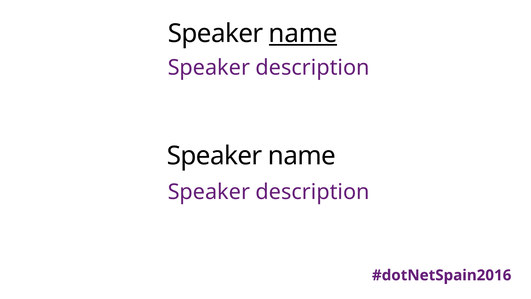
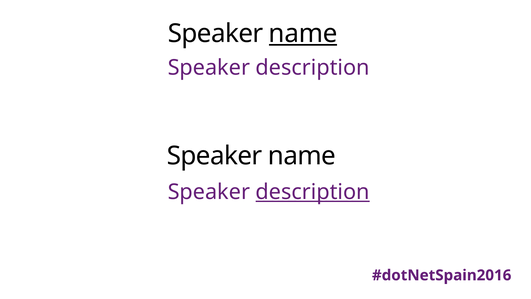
description at (313, 192) underline: none -> present
